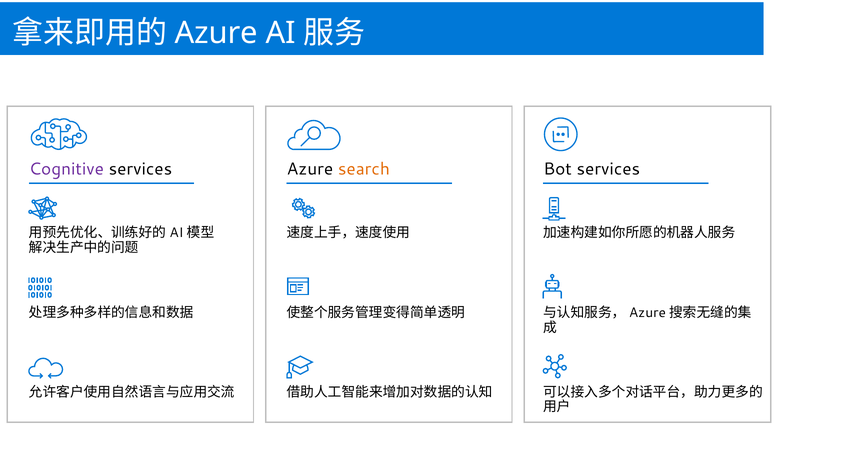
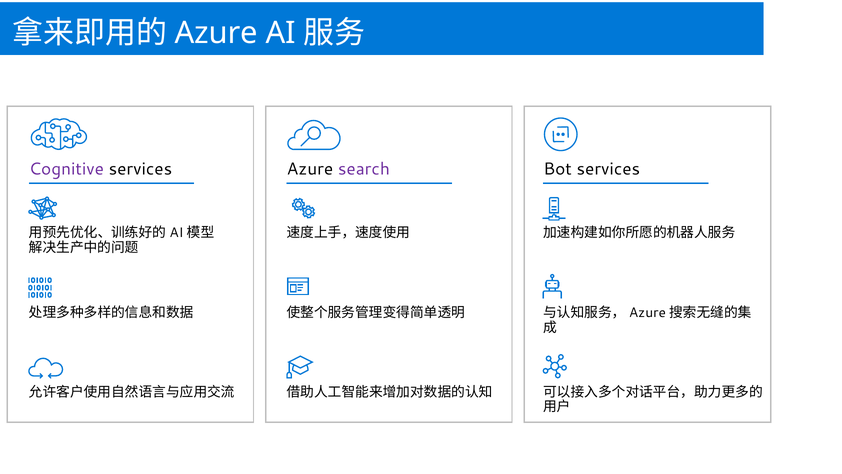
search colour: orange -> purple
